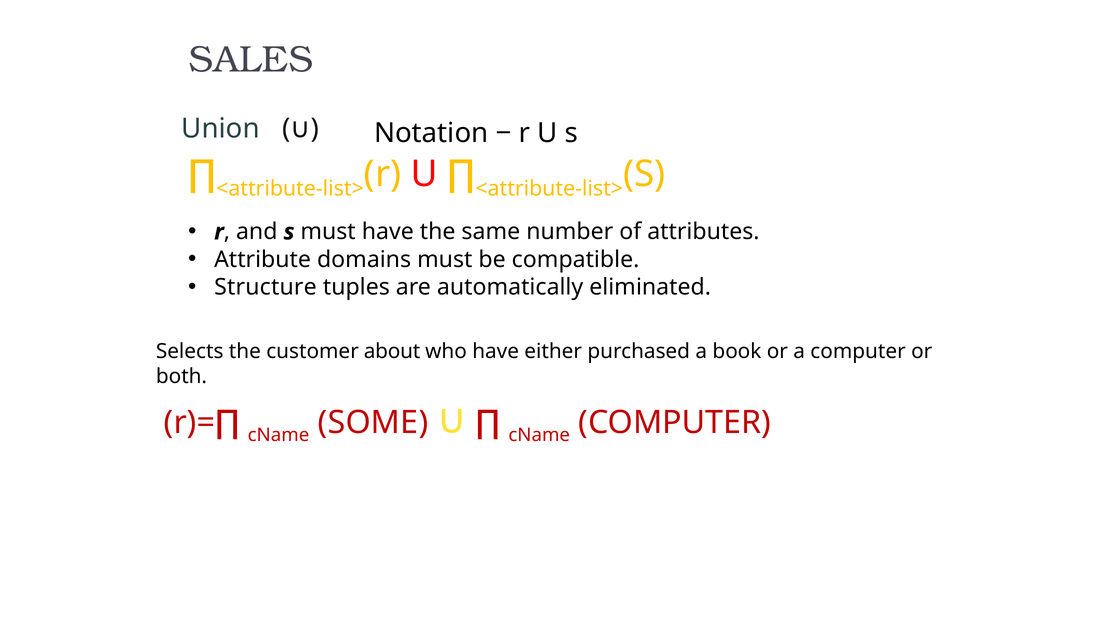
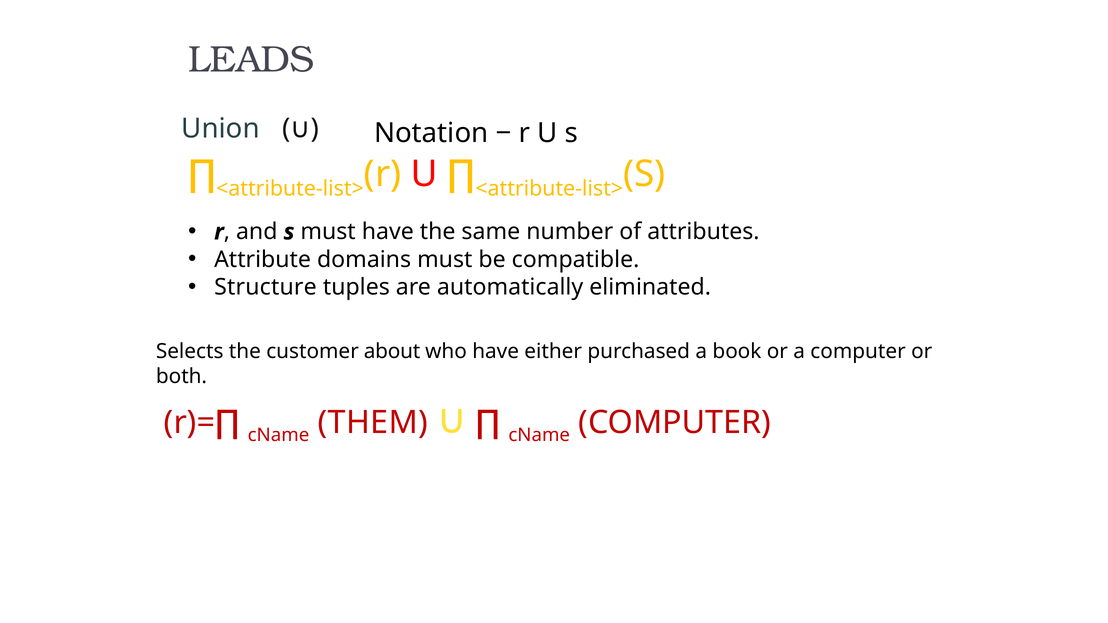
SALES: SALES -> LEADS
SOME: SOME -> THEM
